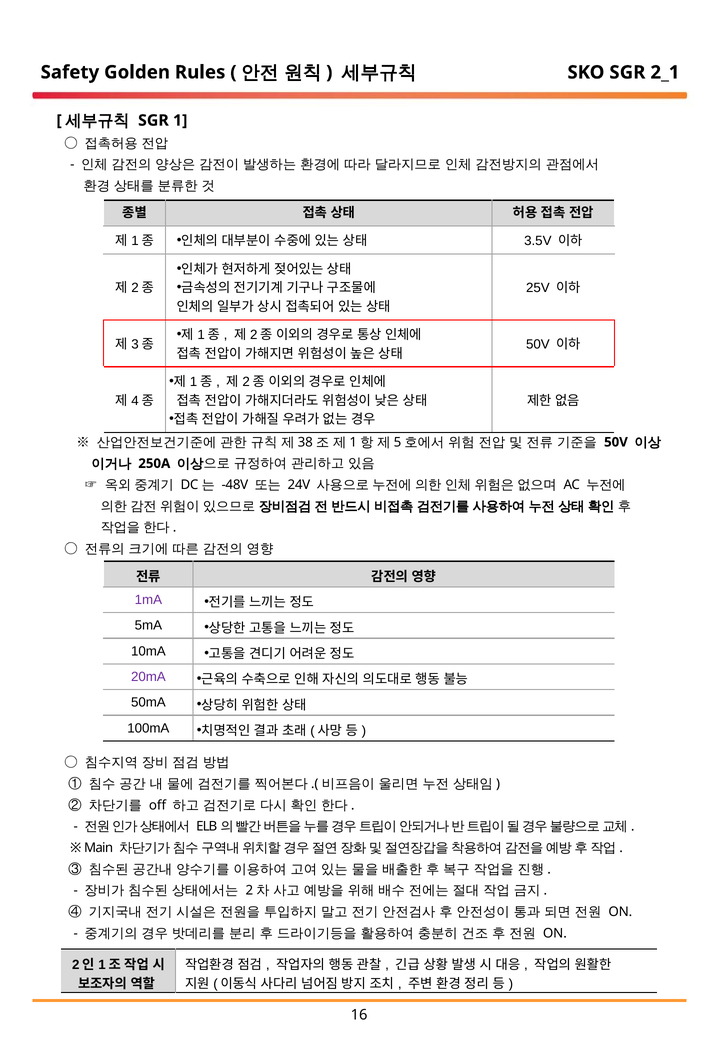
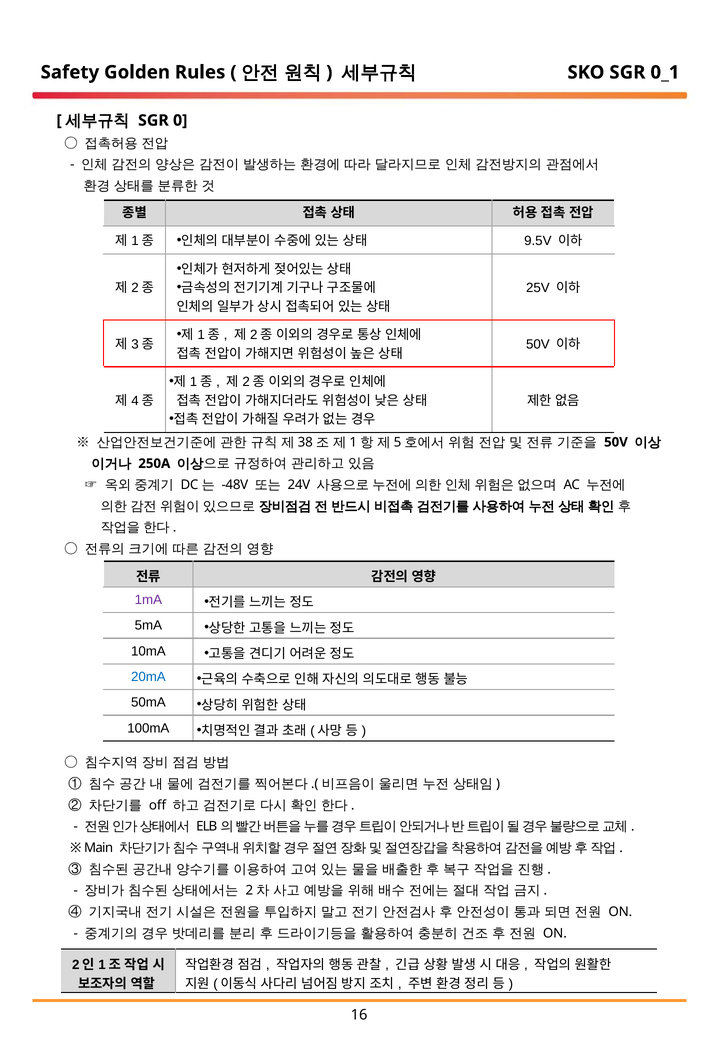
2_1: 2_1 -> 0_1
1: 1 -> 0
3.5V: 3.5V -> 9.5V
20mA colour: purple -> blue
